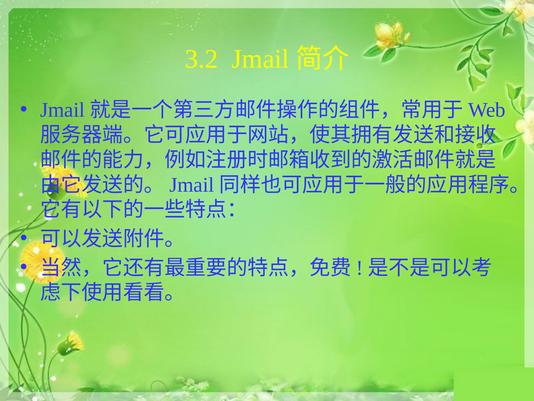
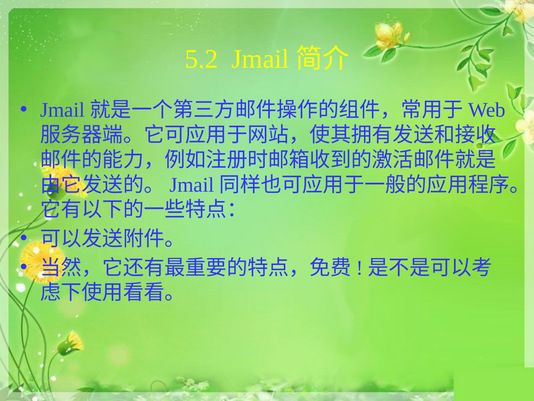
3.2: 3.2 -> 5.2
